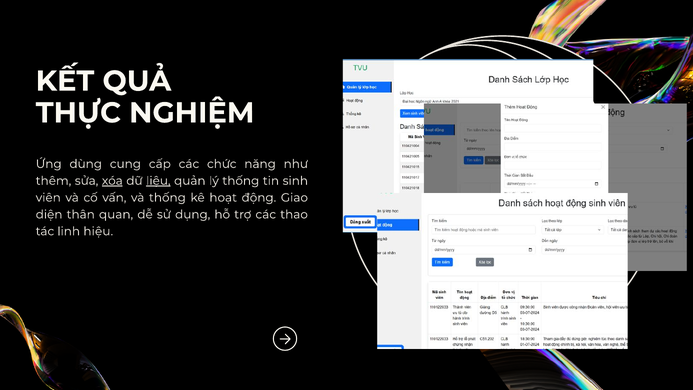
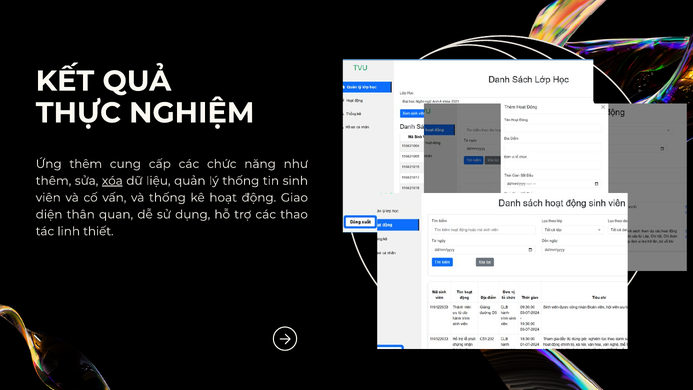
Ứng dùng: dùng -> thêm
liệu underline: present -> none
hiệu: hiệu -> thiết
